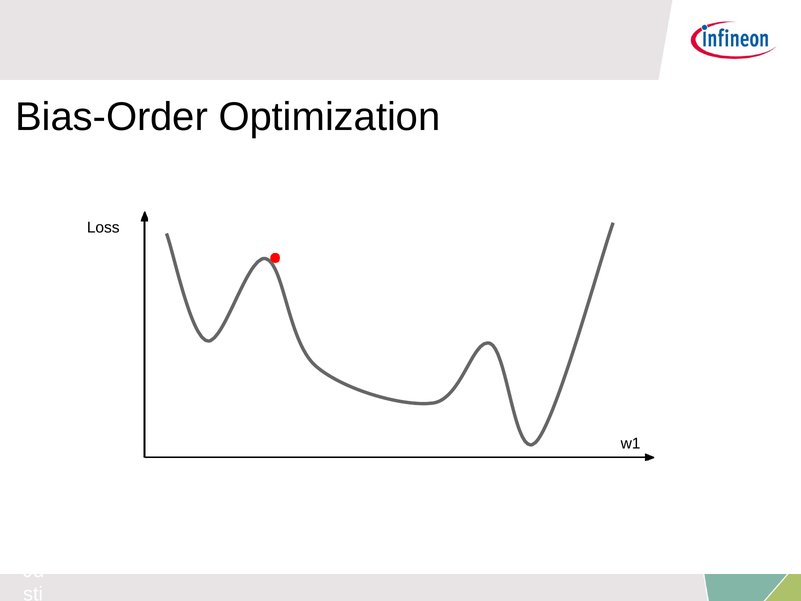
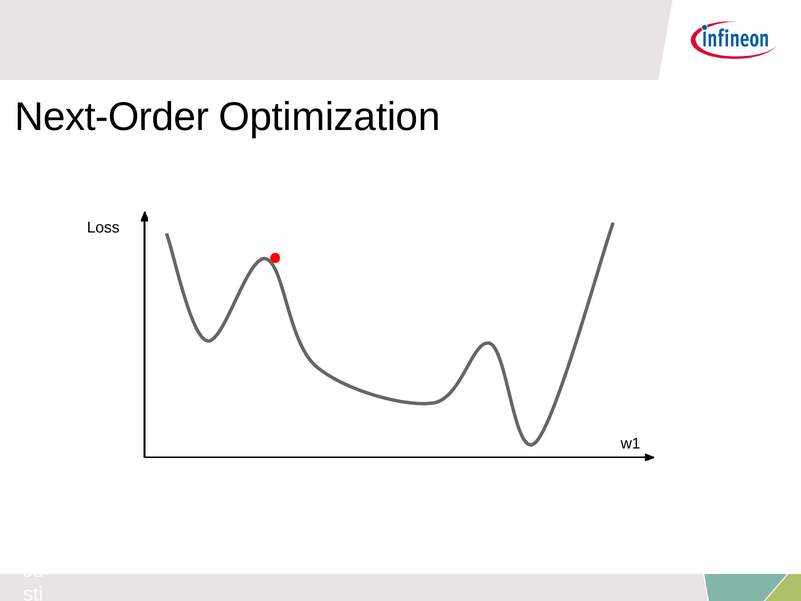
Bias-Order: Bias-Order -> Next-Order
